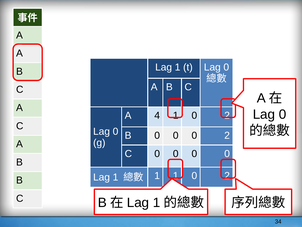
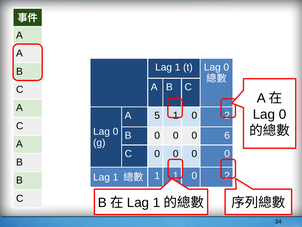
4: 4 -> 5
0 0 2: 2 -> 6
